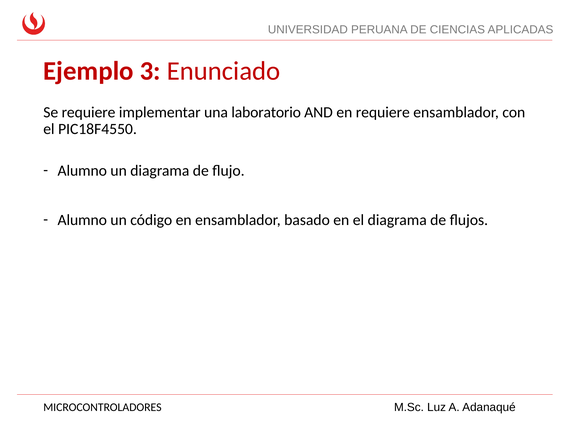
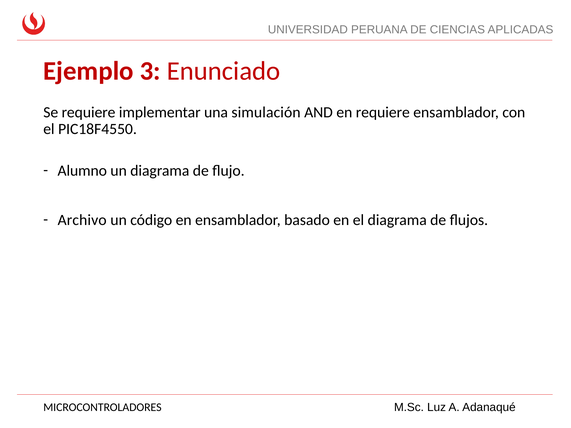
laboratorio: laboratorio -> simulación
Alumno at (82, 220): Alumno -> Archivo
